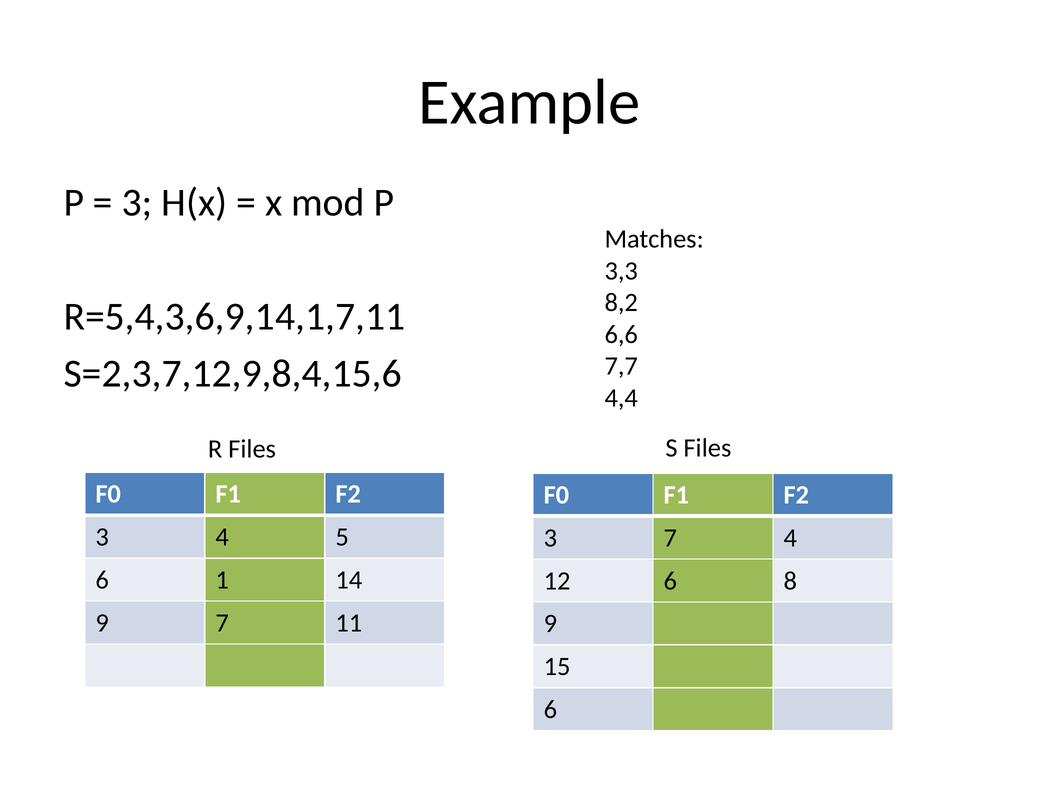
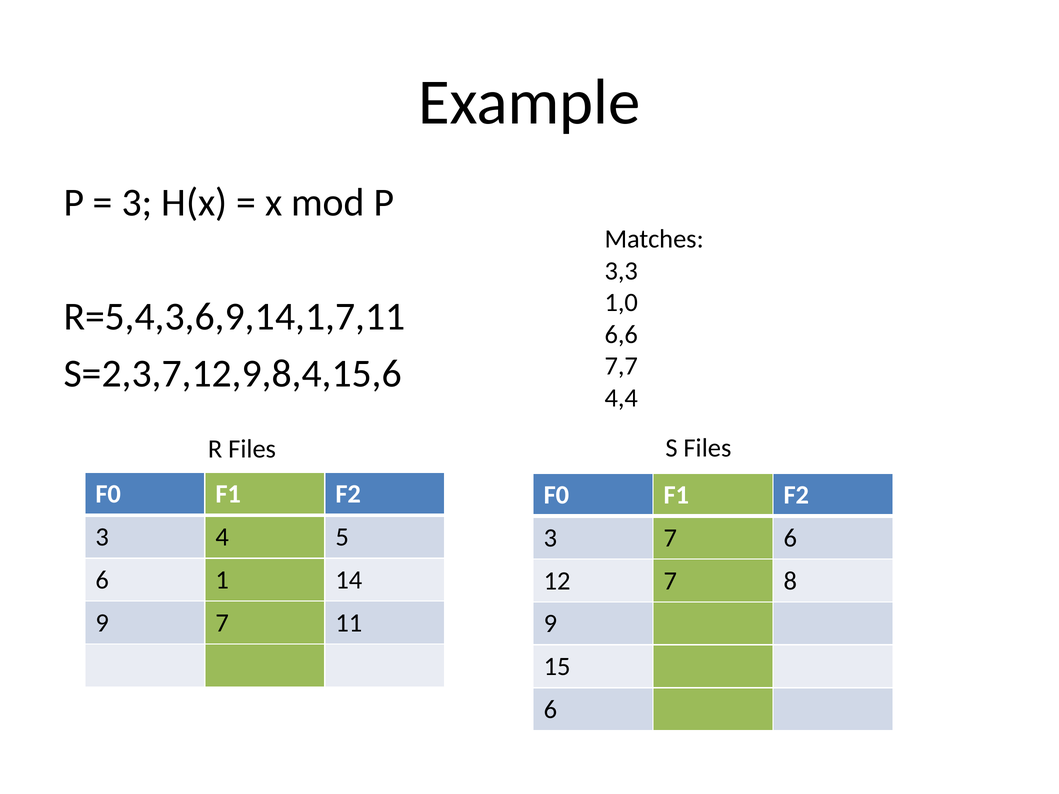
8,2: 8,2 -> 1,0
7 4: 4 -> 6
12 6: 6 -> 7
